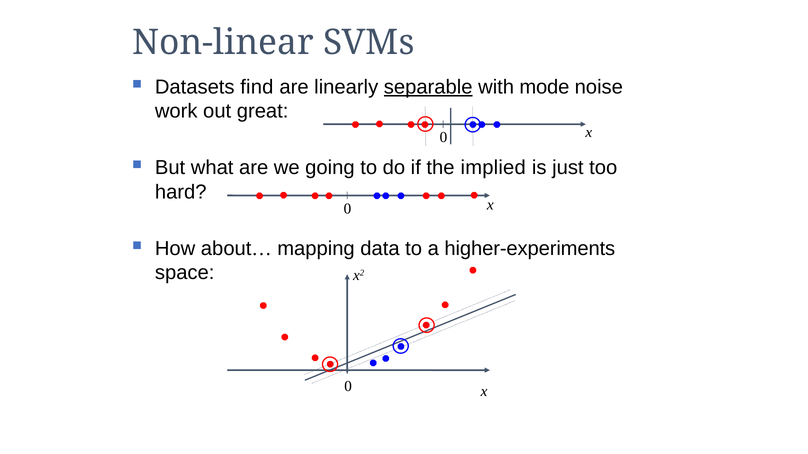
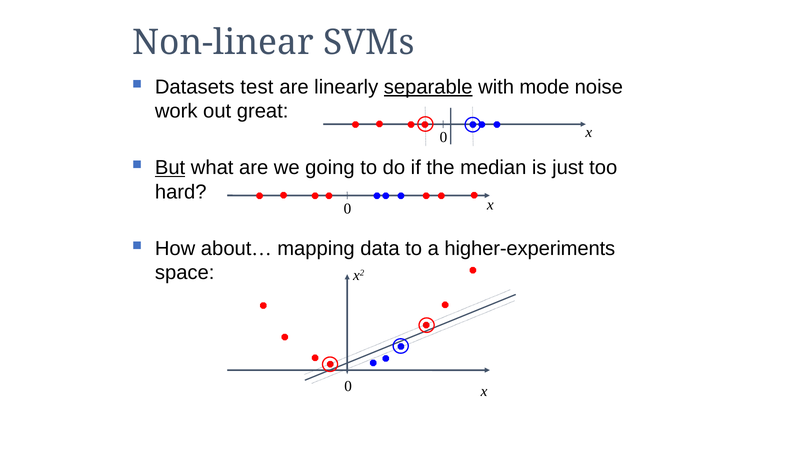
find: find -> test
But underline: none -> present
implied: implied -> median
